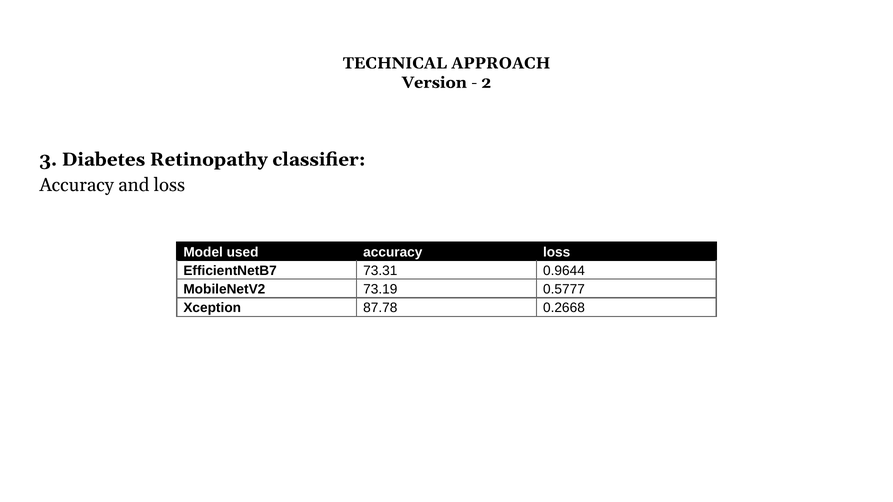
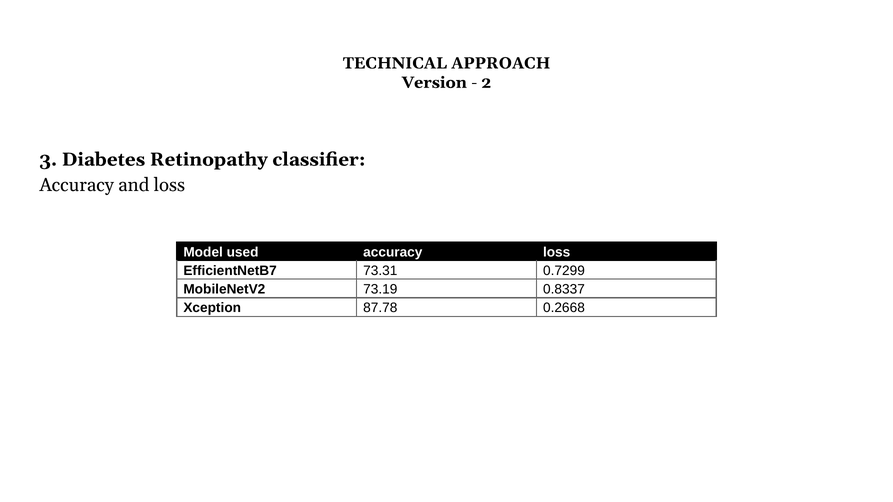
0.9644: 0.9644 -> 0.7299
0.5777: 0.5777 -> 0.8337
